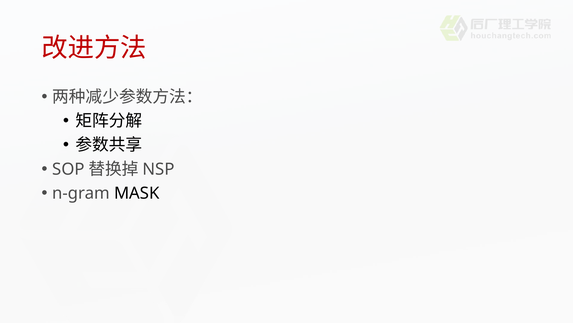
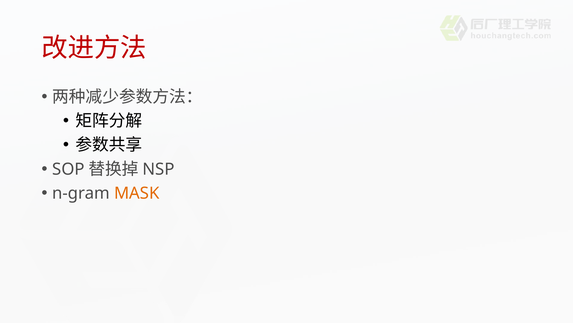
MASK colour: black -> orange
